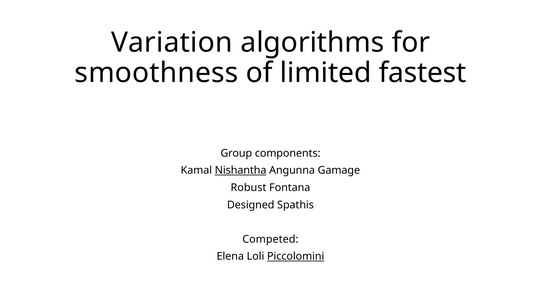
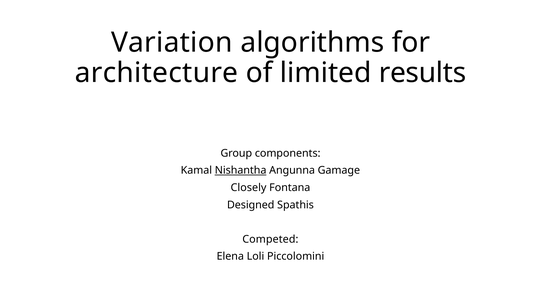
smoothness: smoothness -> architecture
fastest: fastest -> results
Robust: Robust -> Closely
Piccolomini underline: present -> none
